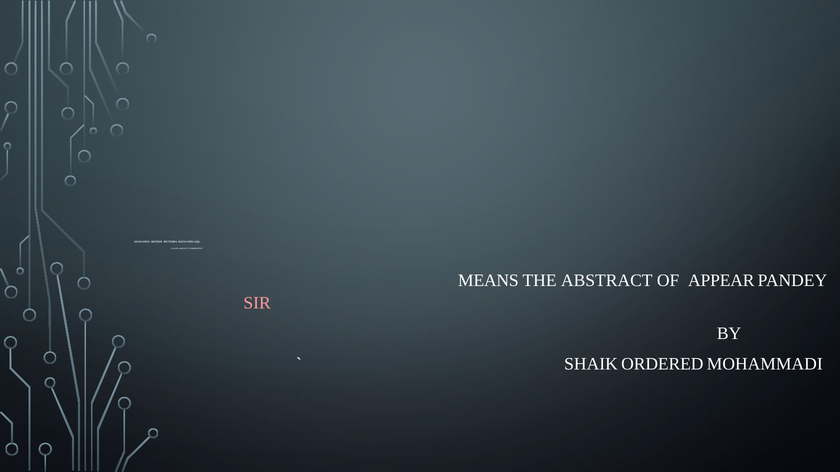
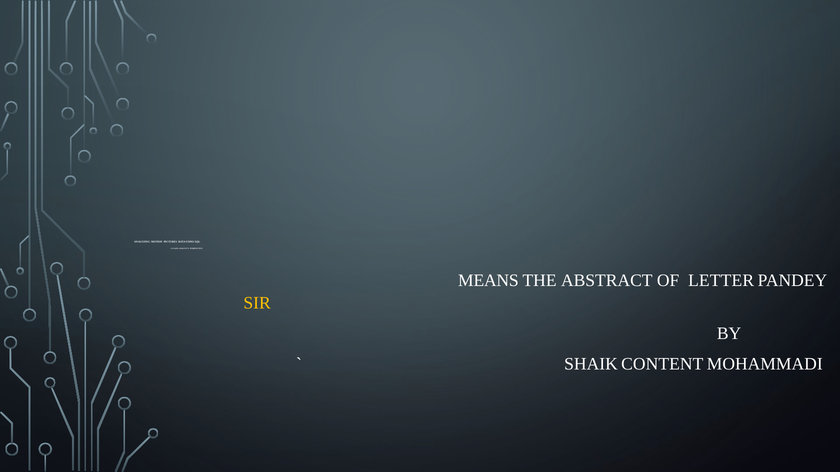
APPEAR: APPEAR -> LETTER
SIR colour: pink -> yellow
ORDERED: ORDERED -> CONTENT
